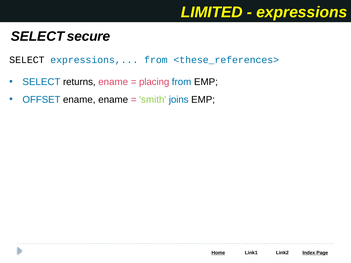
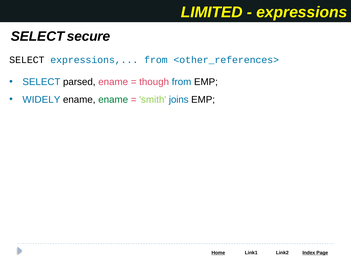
<these_references>: <these_references> -> <other_references>
returns: returns -> parsed
placing: placing -> though
OFFSET: OFFSET -> WIDELY
ename at (113, 100) colour: black -> green
